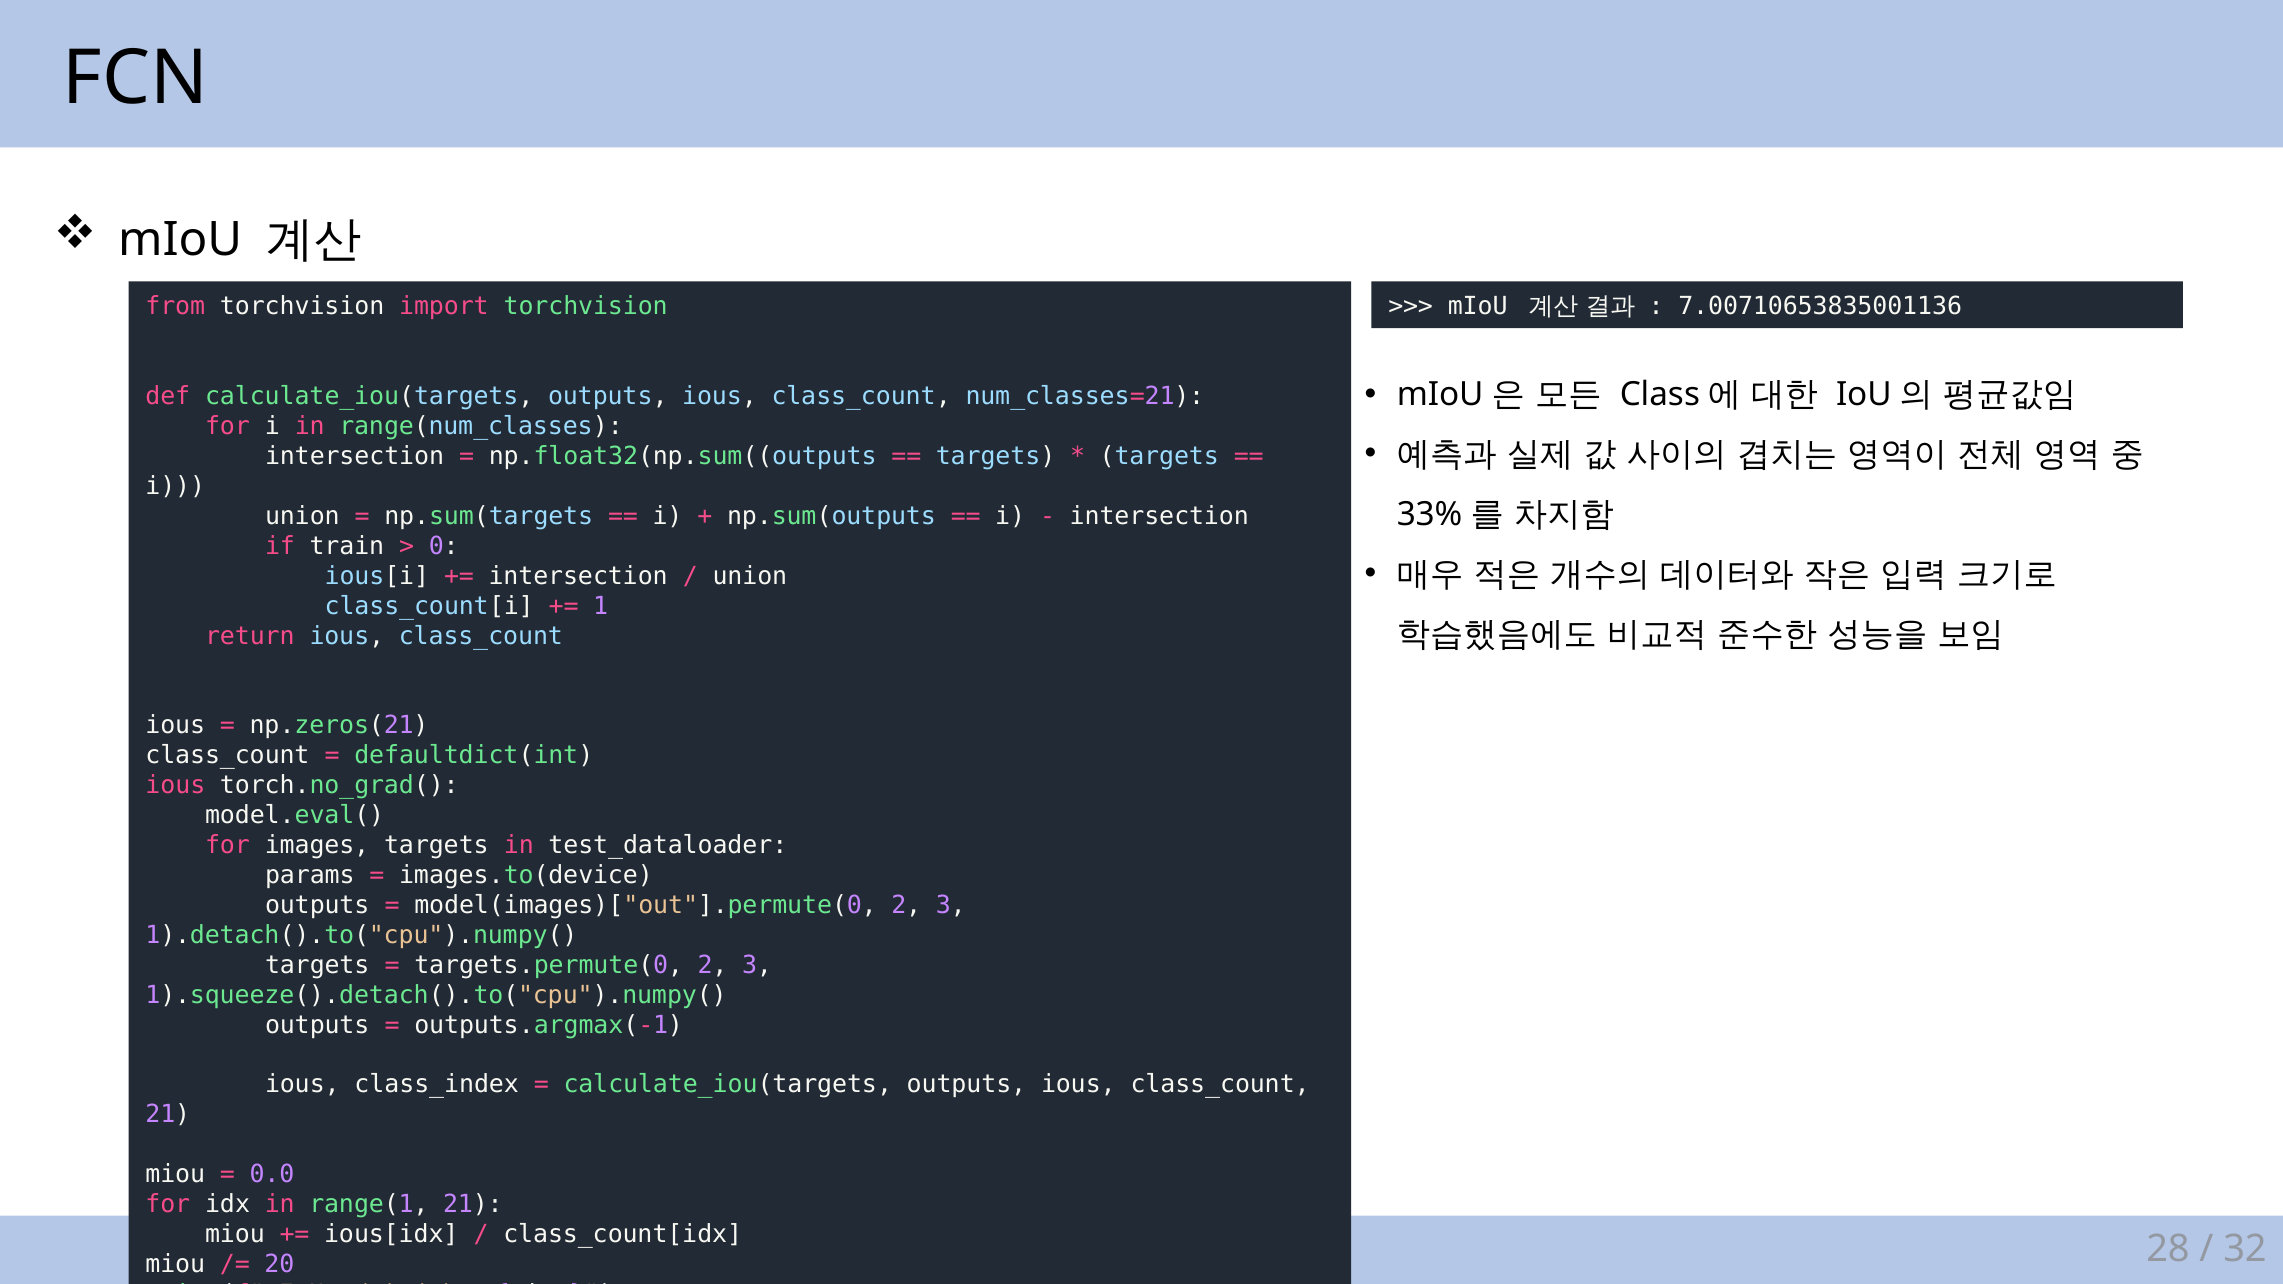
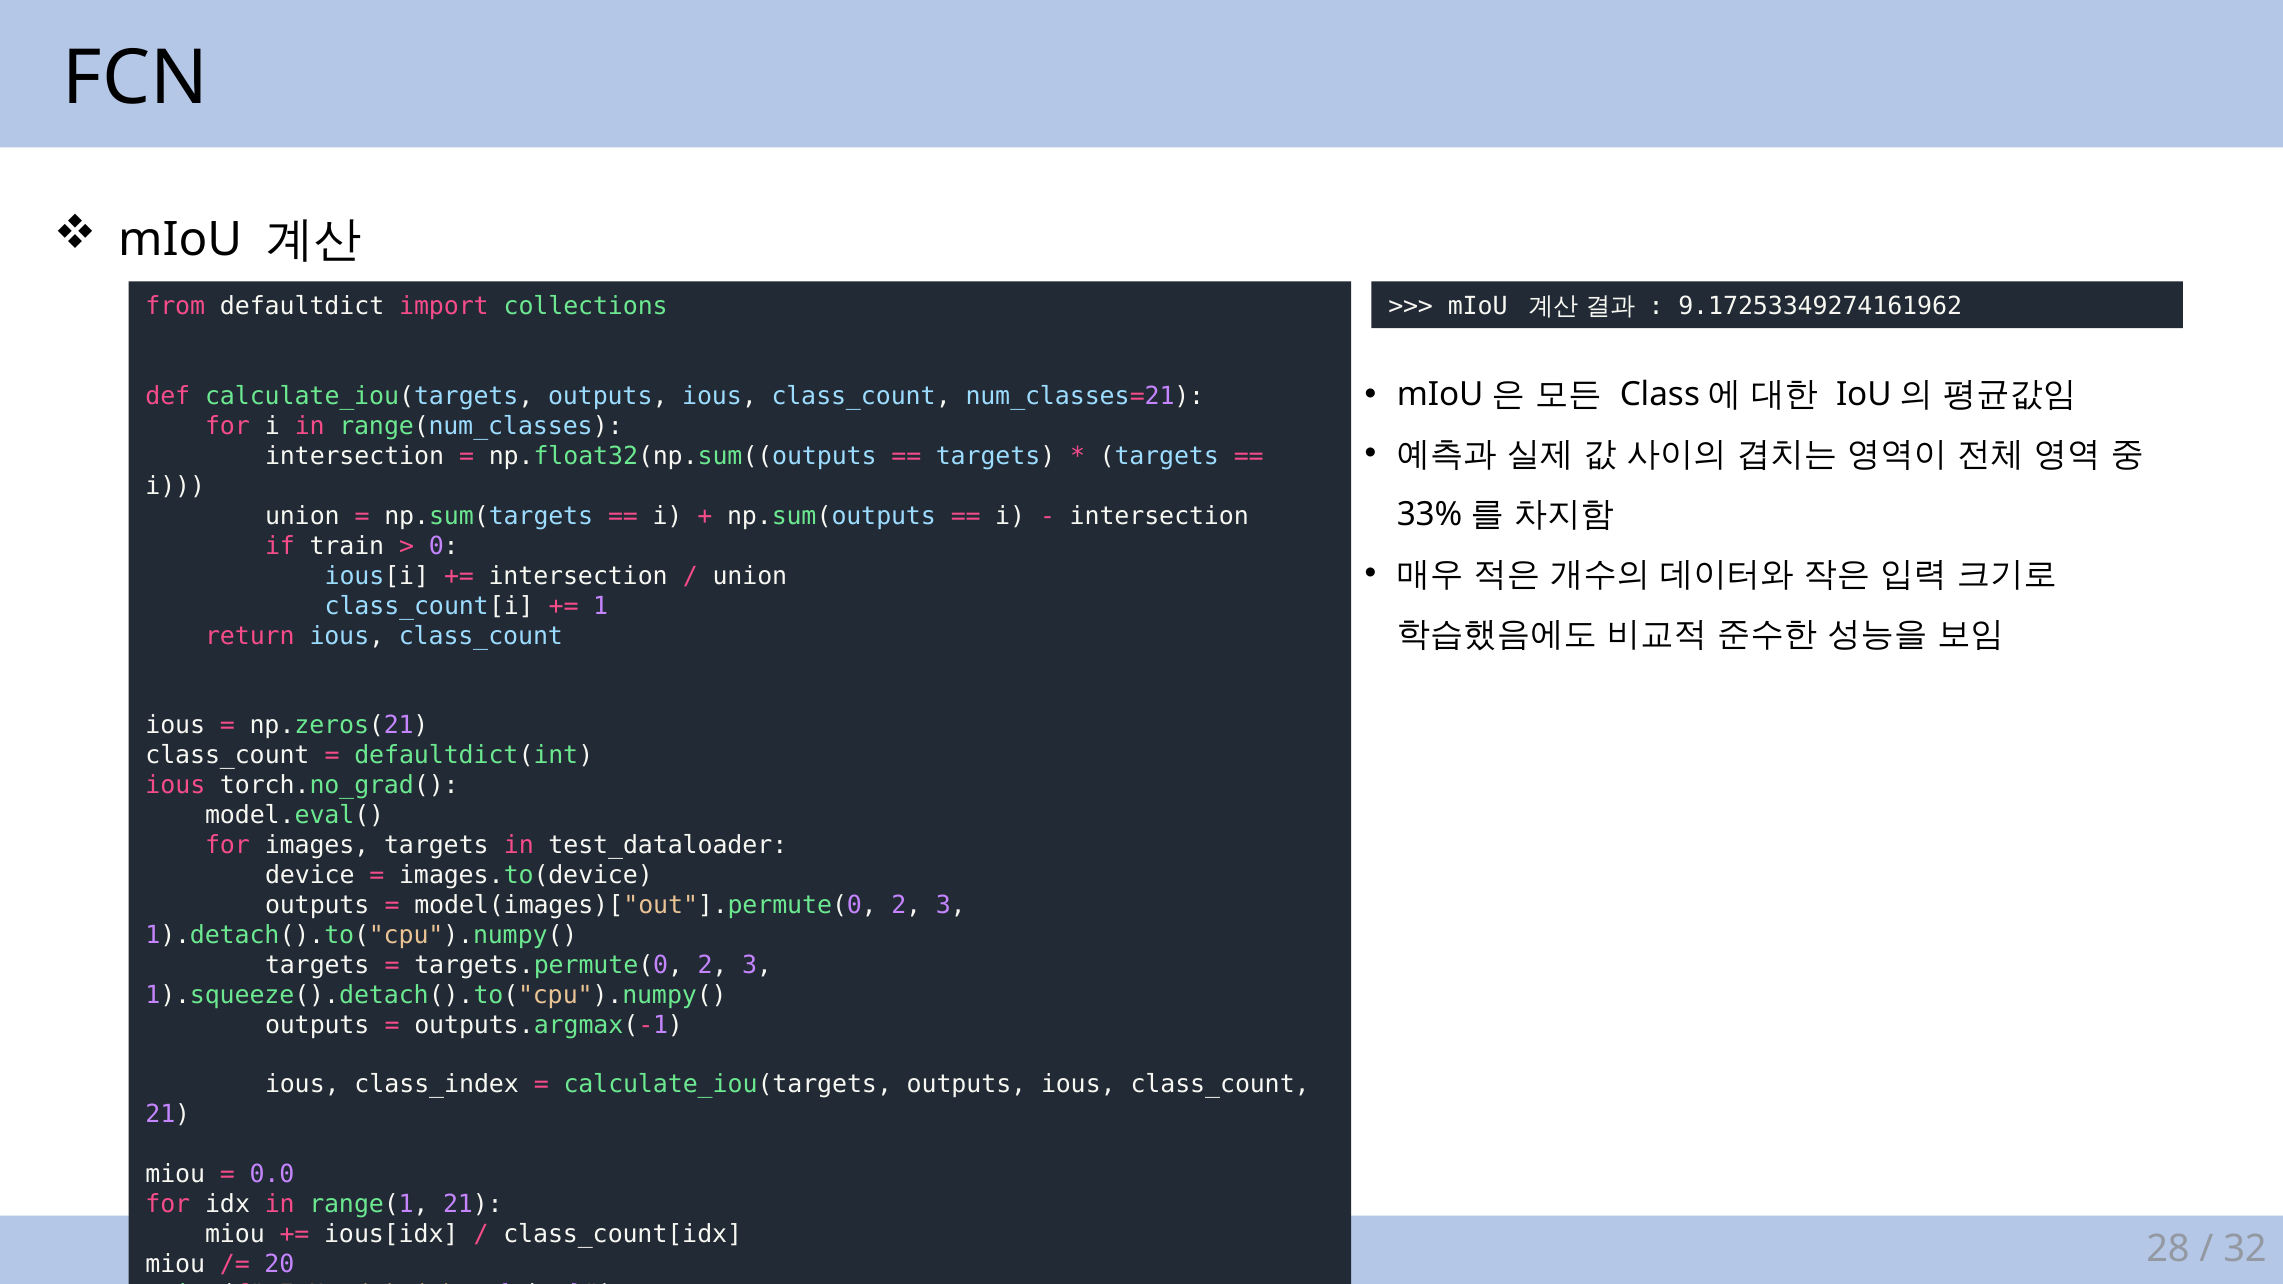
from torchvision: torchvision -> defaultdict
import torchvision: torchvision -> collections
7.00710653835001136: 7.00710653835001136 -> 9.17253349274161962
params: params -> device
